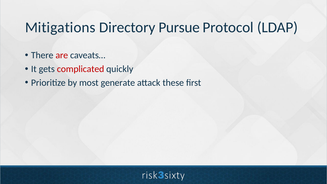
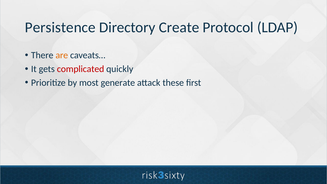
Mitigations: Mitigations -> Persistence
Pursue: Pursue -> Create
are colour: red -> orange
